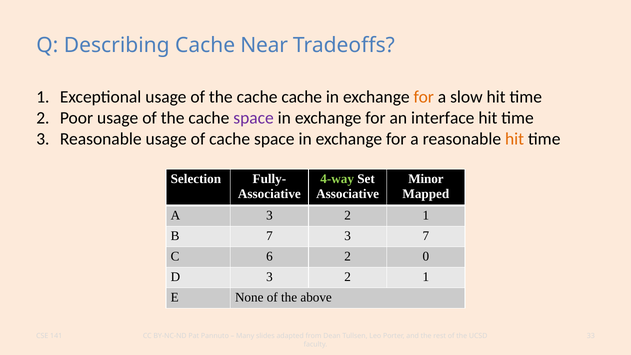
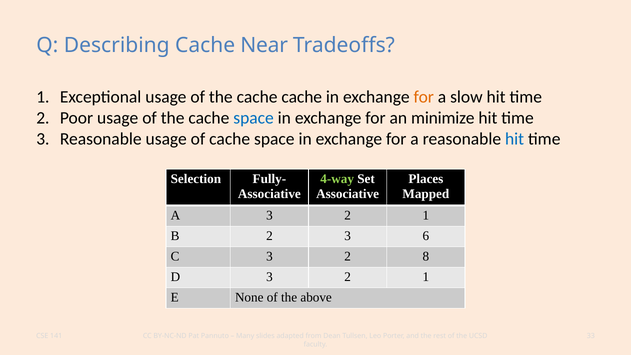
space at (254, 118) colour: purple -> blue
interface: interface -> minimize
hit at (515, 139) colour: orange -> blue
Minor: Minor -> Places
B 7: 7 -> 2
3 7: 7 -> 6
C 6: 6 -> 3
0: 0 -> 8
